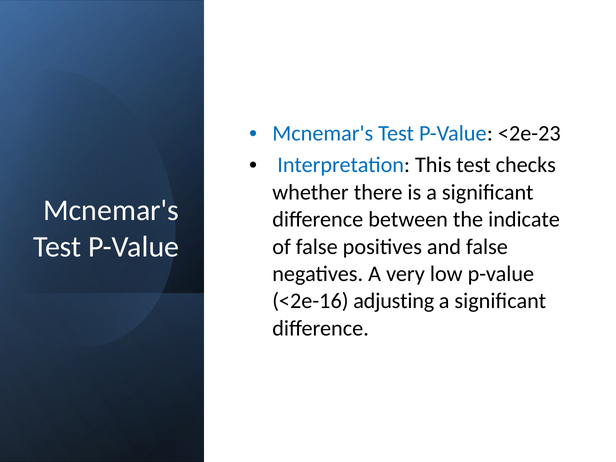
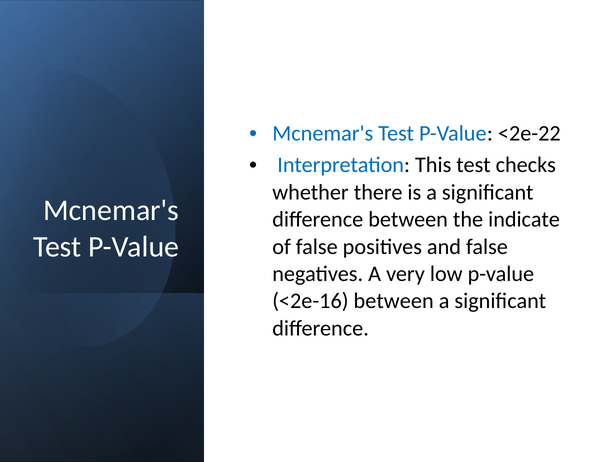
<2e-23: <2e-23 -> <2e-22
<2e-16 adjusting: adjusting -> between
